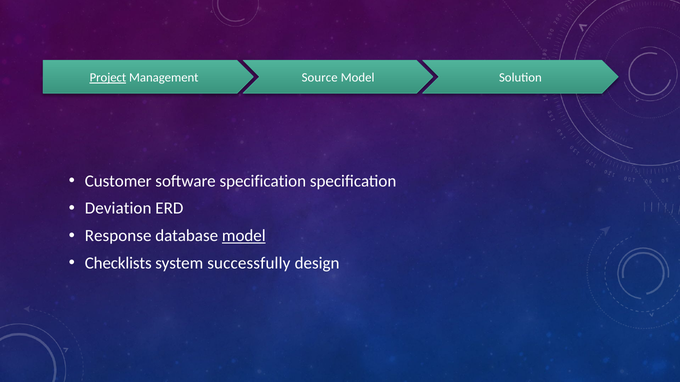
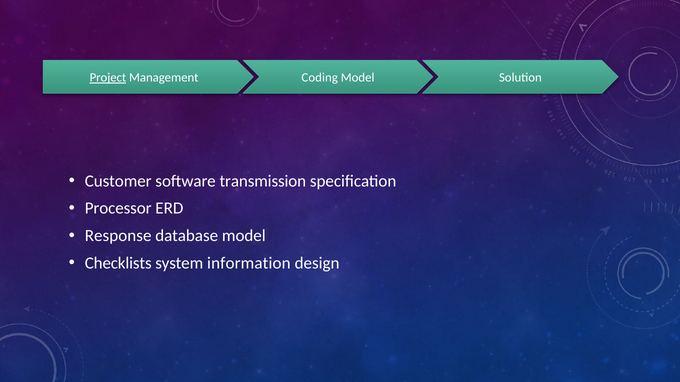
Source: Source -> Coding
software specification: specification -> transmission
Deviation: Deviation -> Processor
model at (244, 236) underline: present -> none
successfully: successfully -> information
